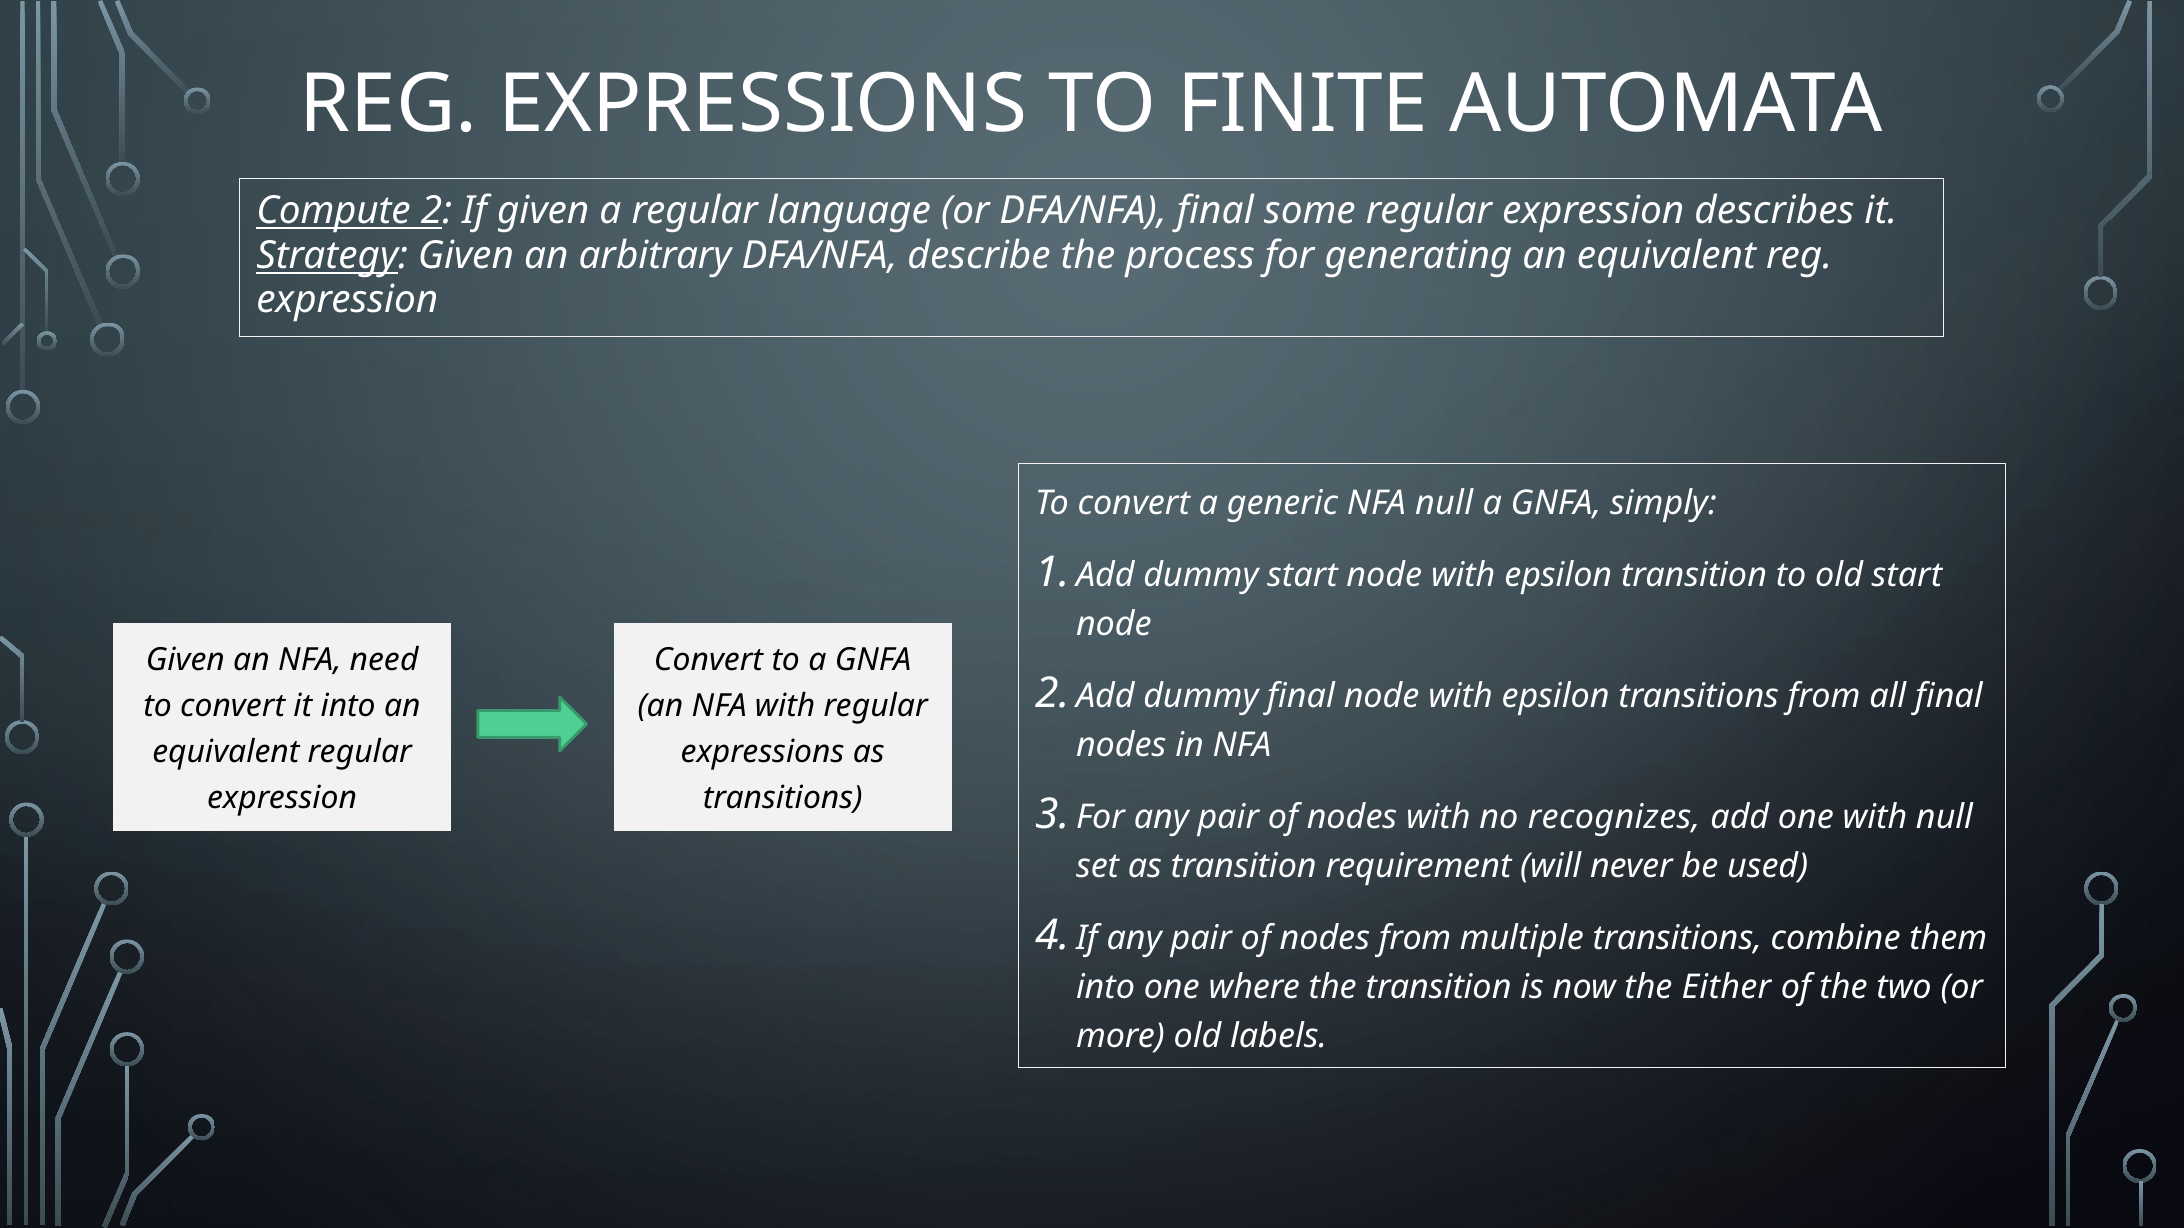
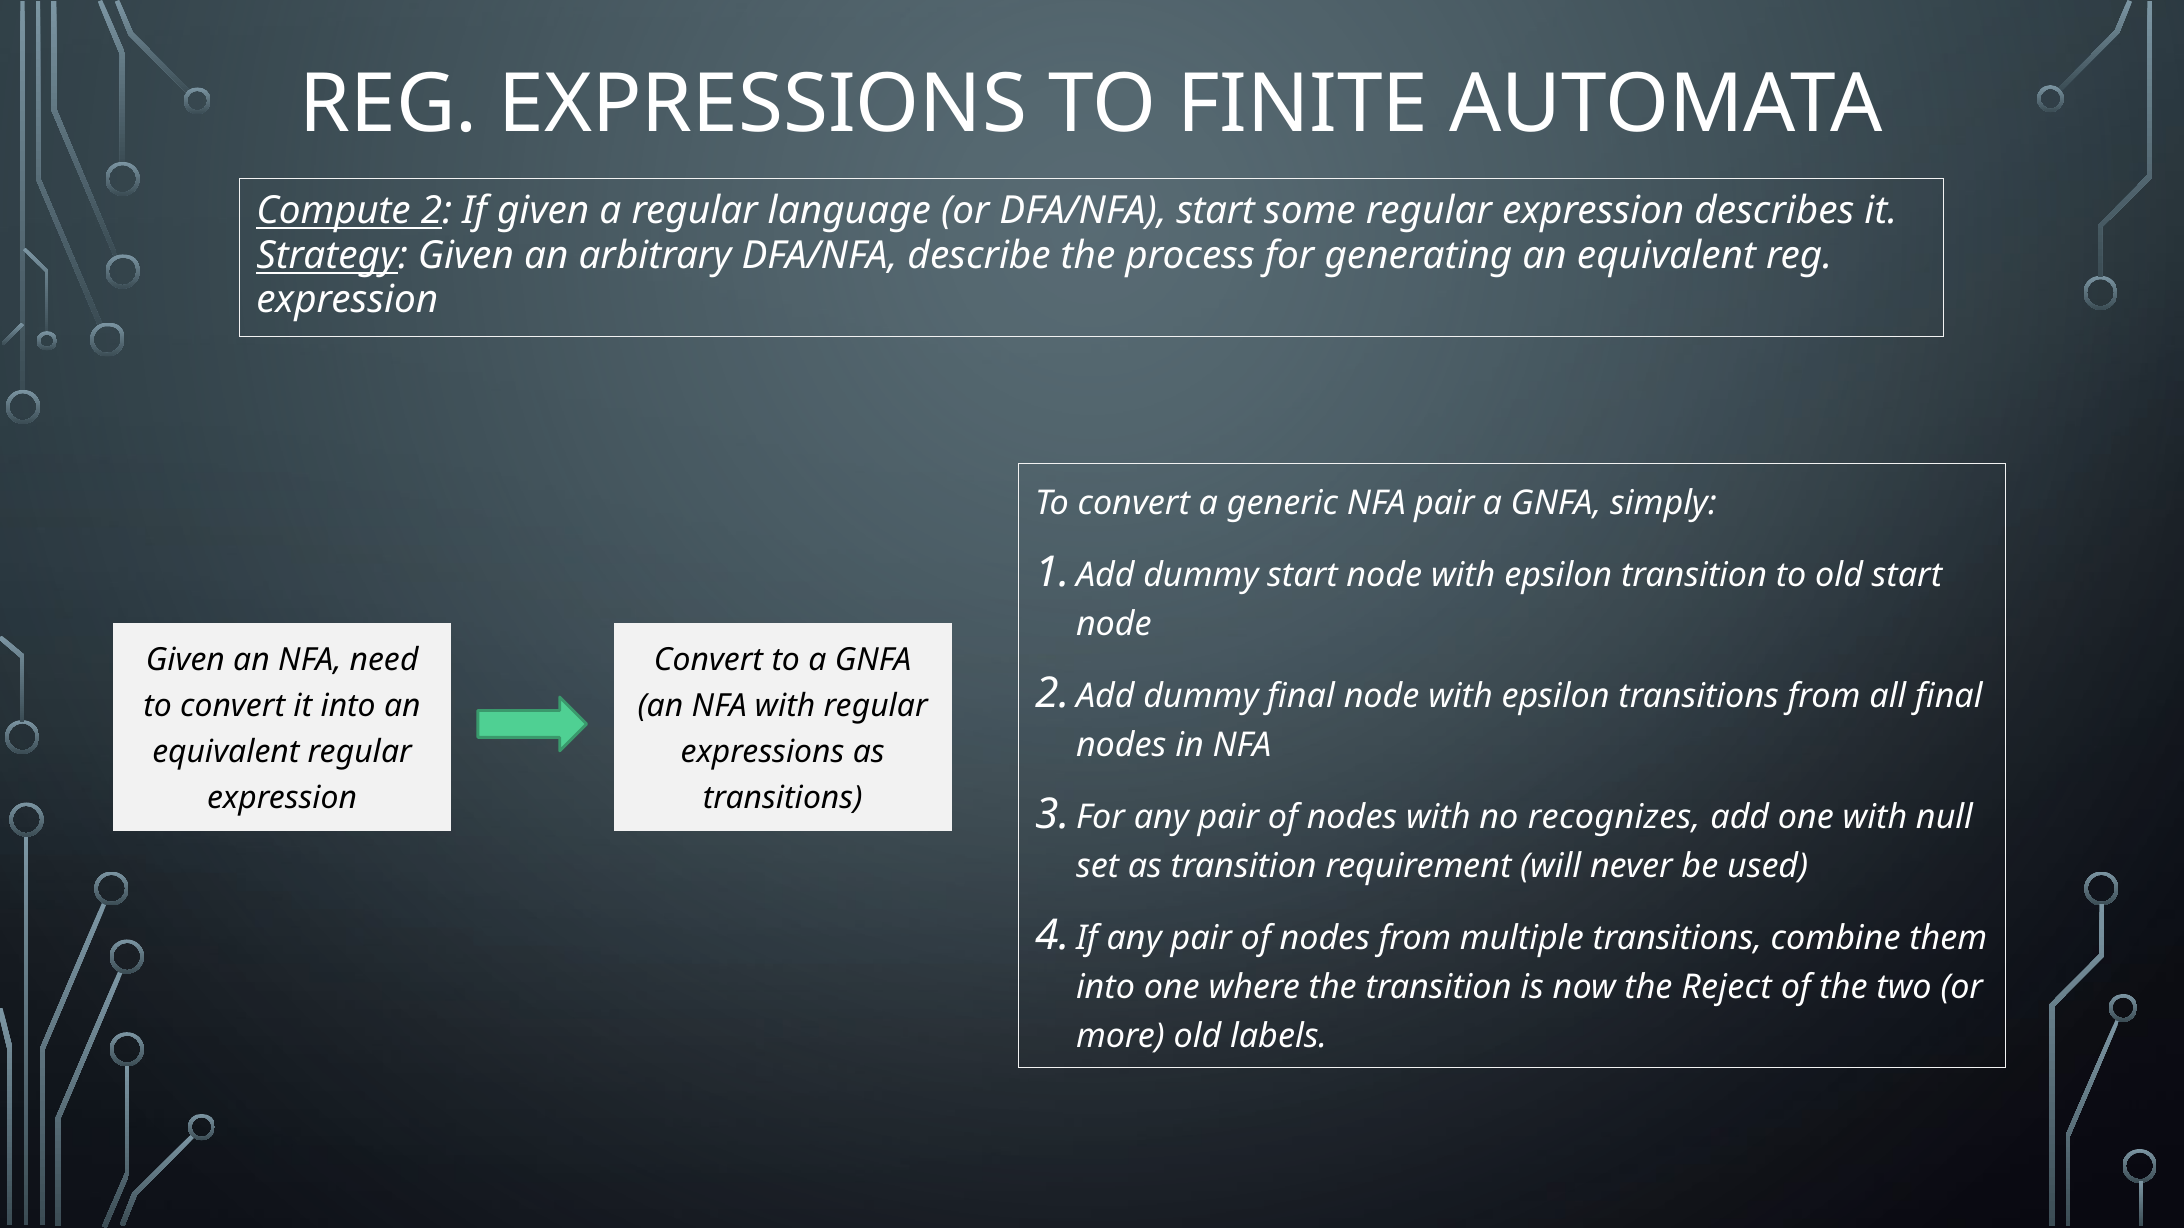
DFA/NFA final: final -> start
NFA null: null -> pair
Either: Either -> Reject
